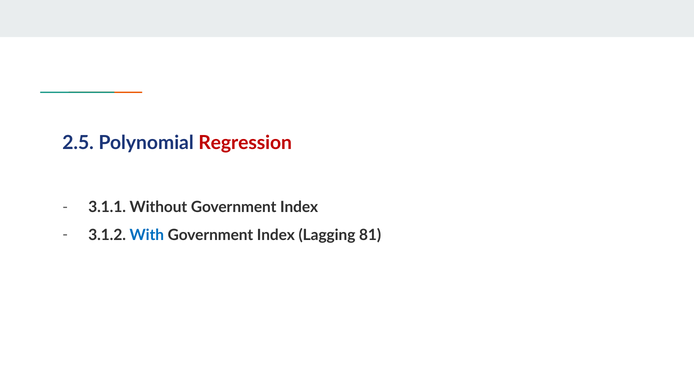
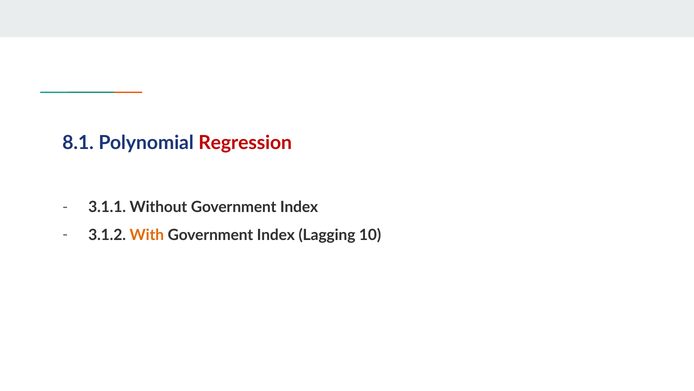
2.5: 2.5 -> 8.1
With colour: blue -> orange
81: 81 -> 10
